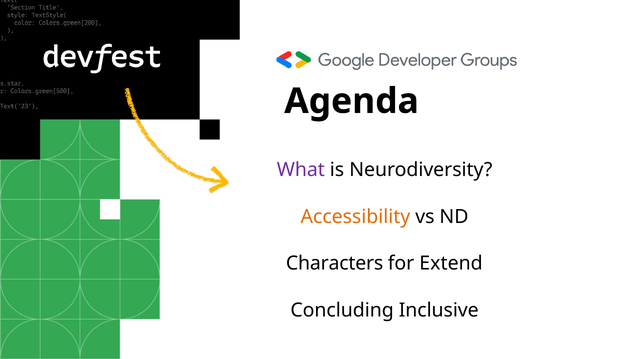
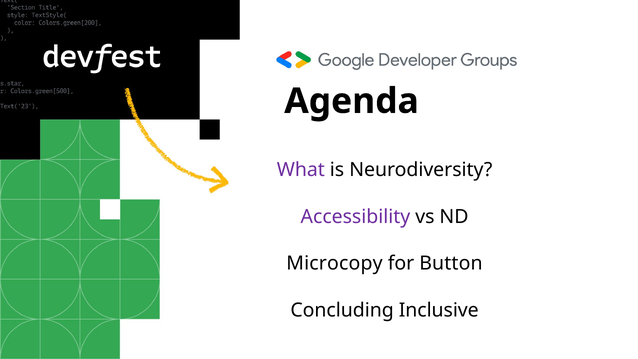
Accessibility colour: orange -> purple
Characters: Characters -> Microcopy
Extend: Extend -> Button
